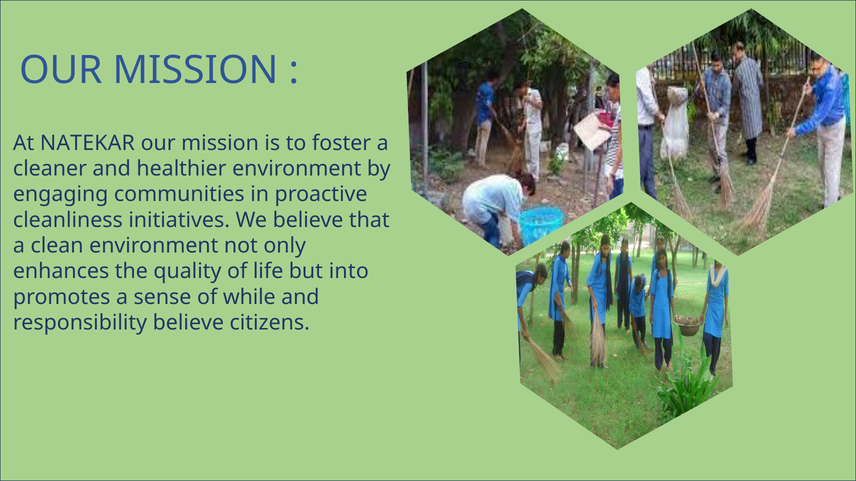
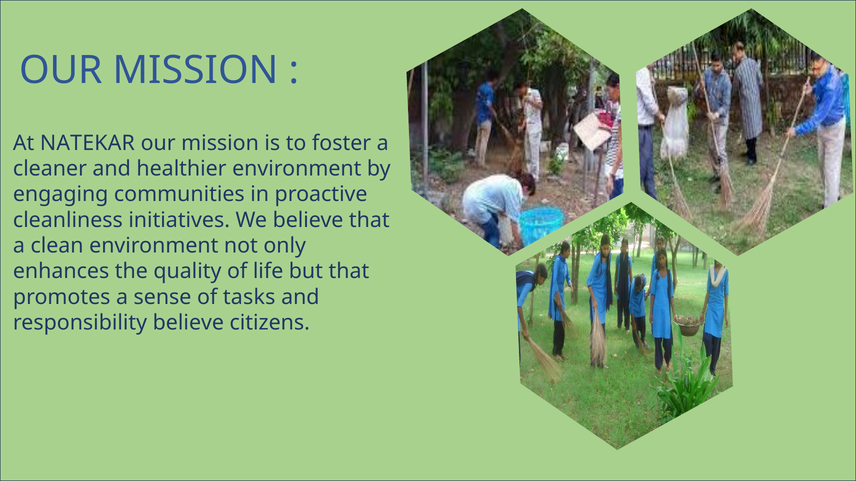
but into: into -> that
while: while -> tasks
